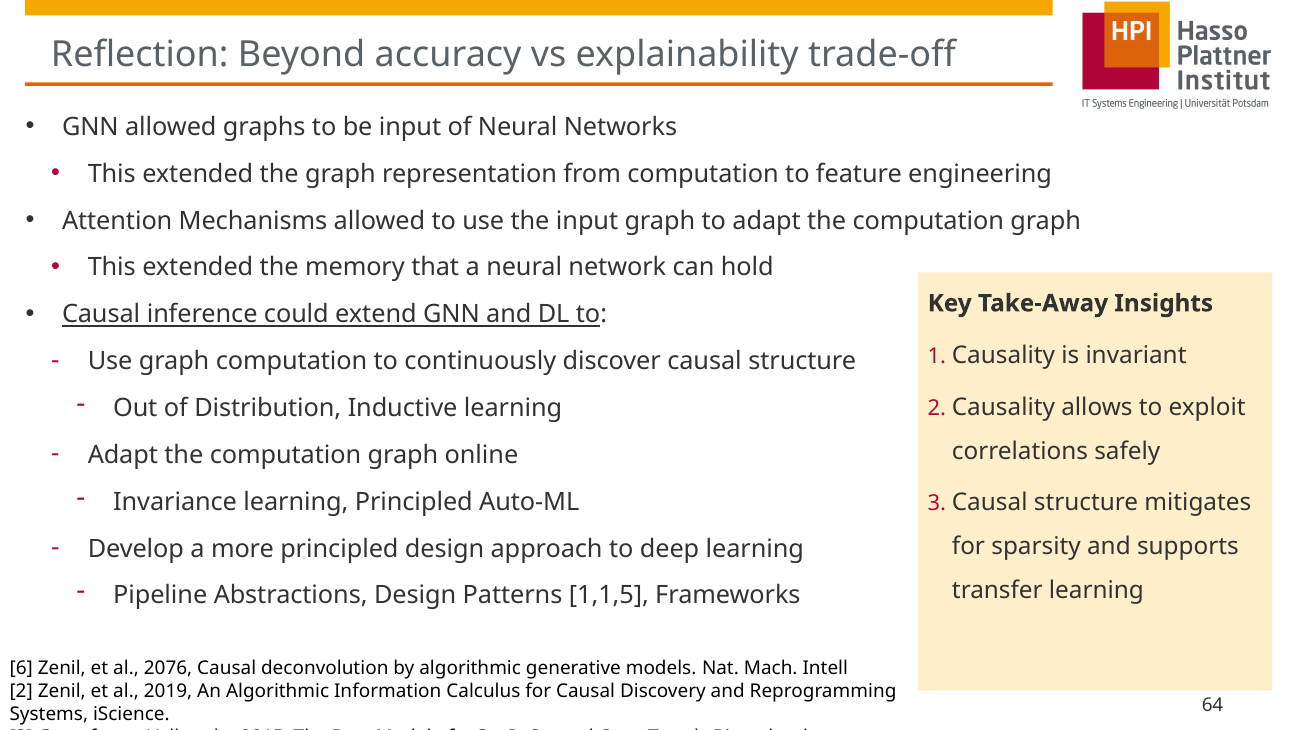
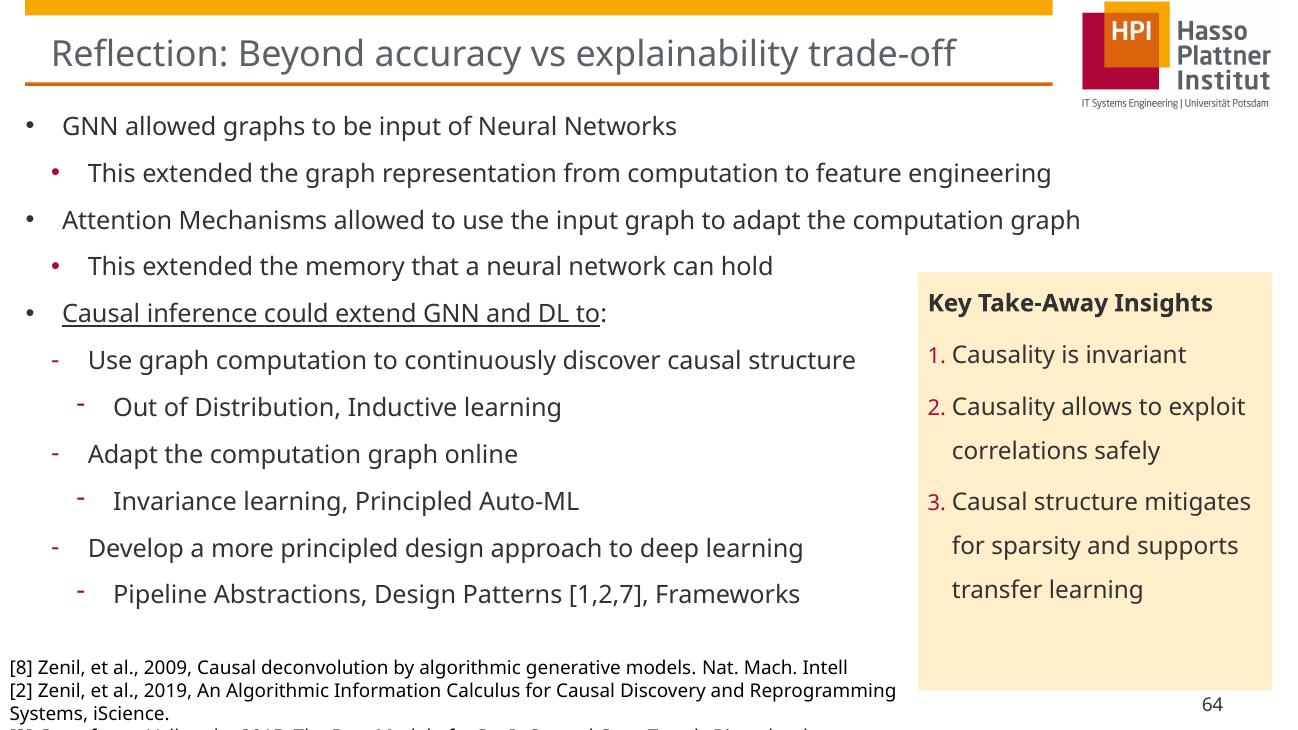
1,1,5: 1,1,5 -> 1,2,7
6: 6 -> 8
2076: 2076 -> 2009
